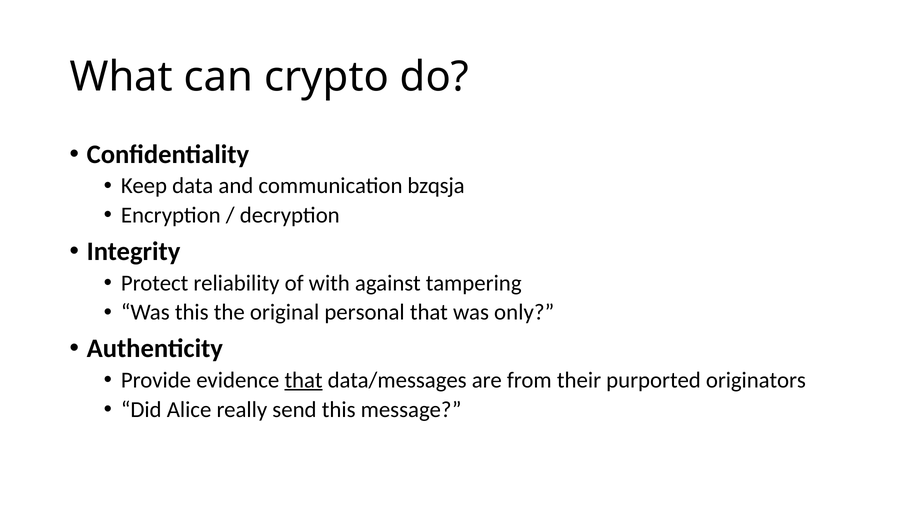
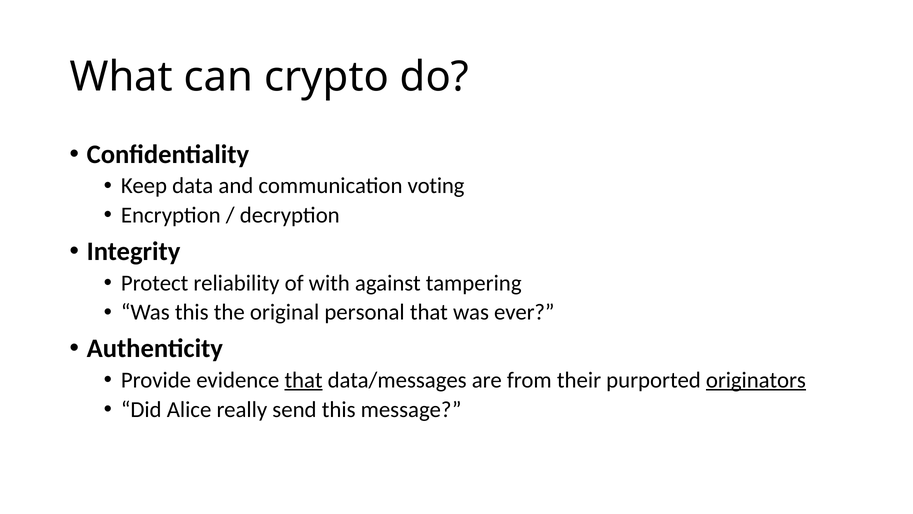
bzqsja: bzqsja -> voting
only: only -> ever
originators underline: none -> present
